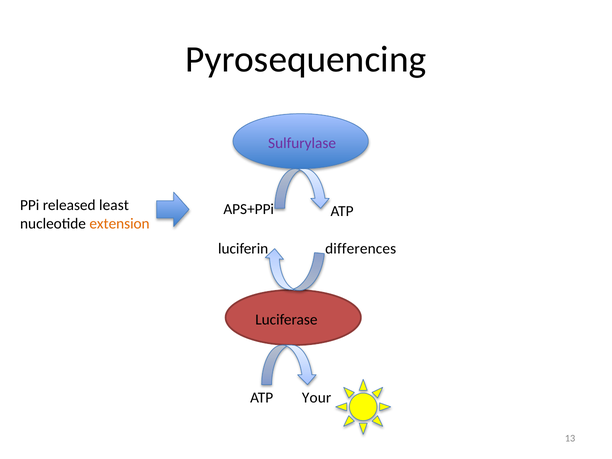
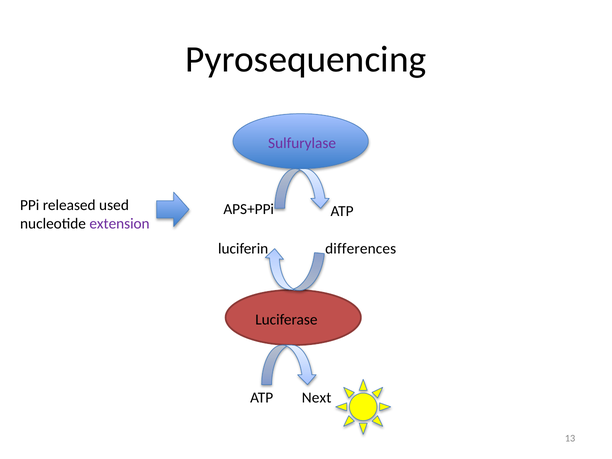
least: least -> used
extension colour: orange -> purple
Your: Your -> Next
